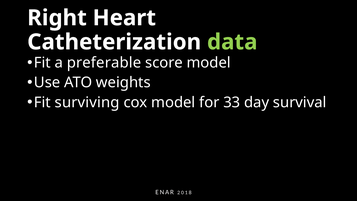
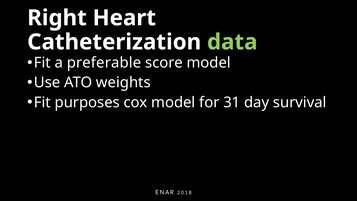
surviving: surviving -> purposes
33: 33 -> 31
